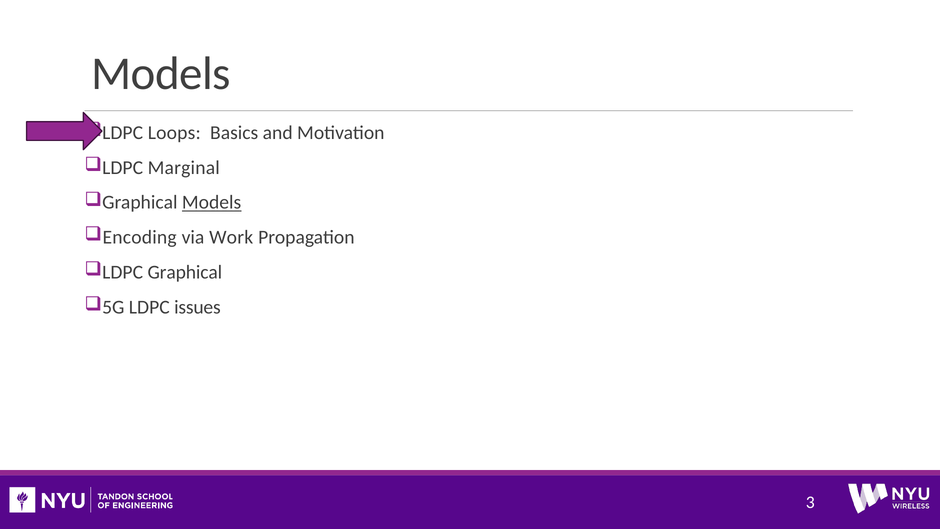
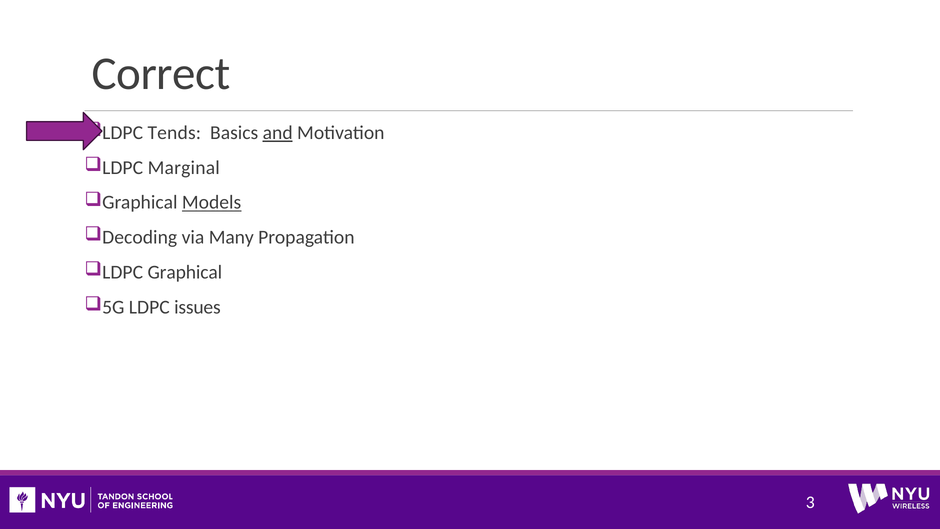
Models at (161, 74): Models -> Correct
Loops: Loops -> Tends
and underline: none -> present
Encoding: Encoding -> Decoding
Work: Work -> Many
